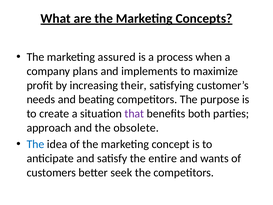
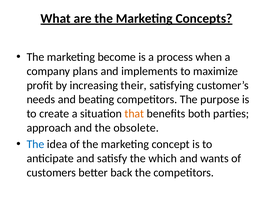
assured: assured -> become
that colour: purple -> orange
entire: entire -> which
seek: seek -> back
